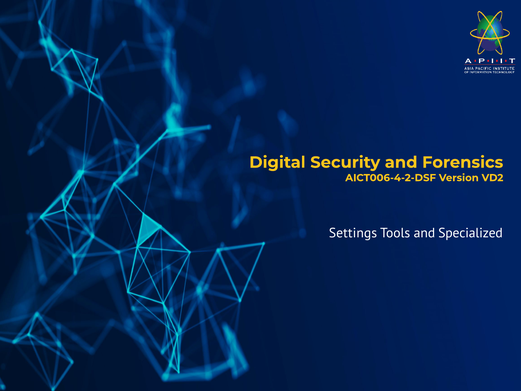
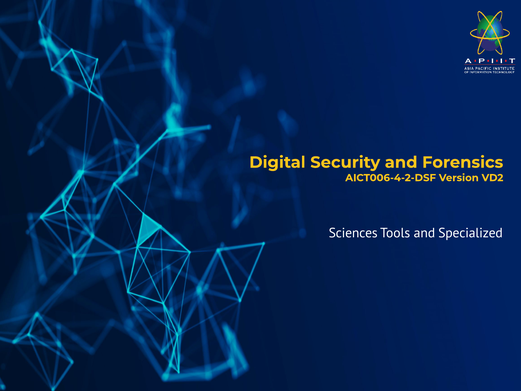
Settings: Settings -> Sciences
